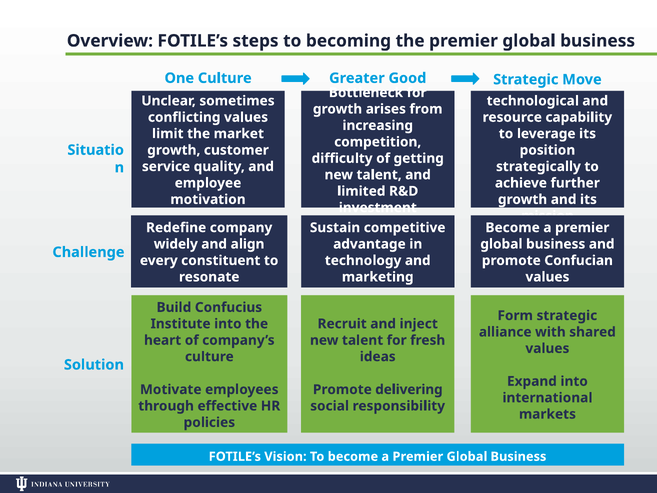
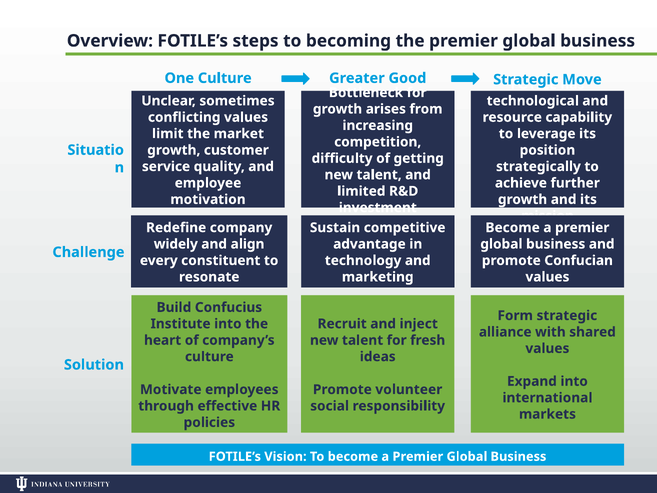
delivering: delivering -> volunteer
